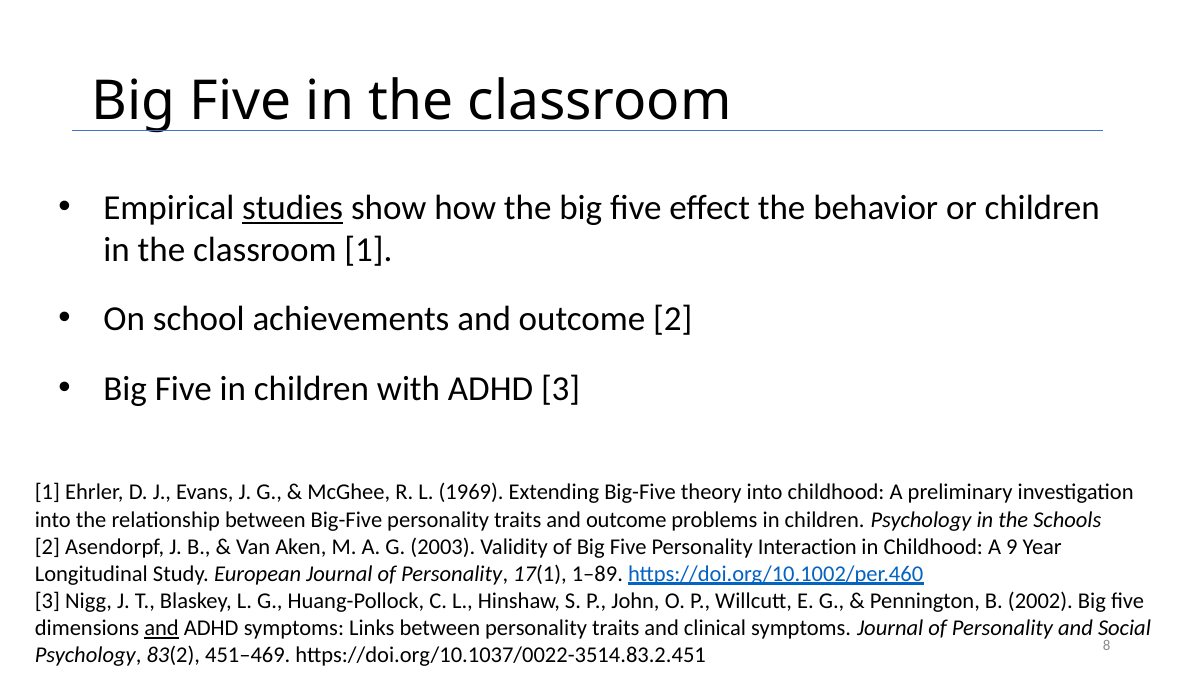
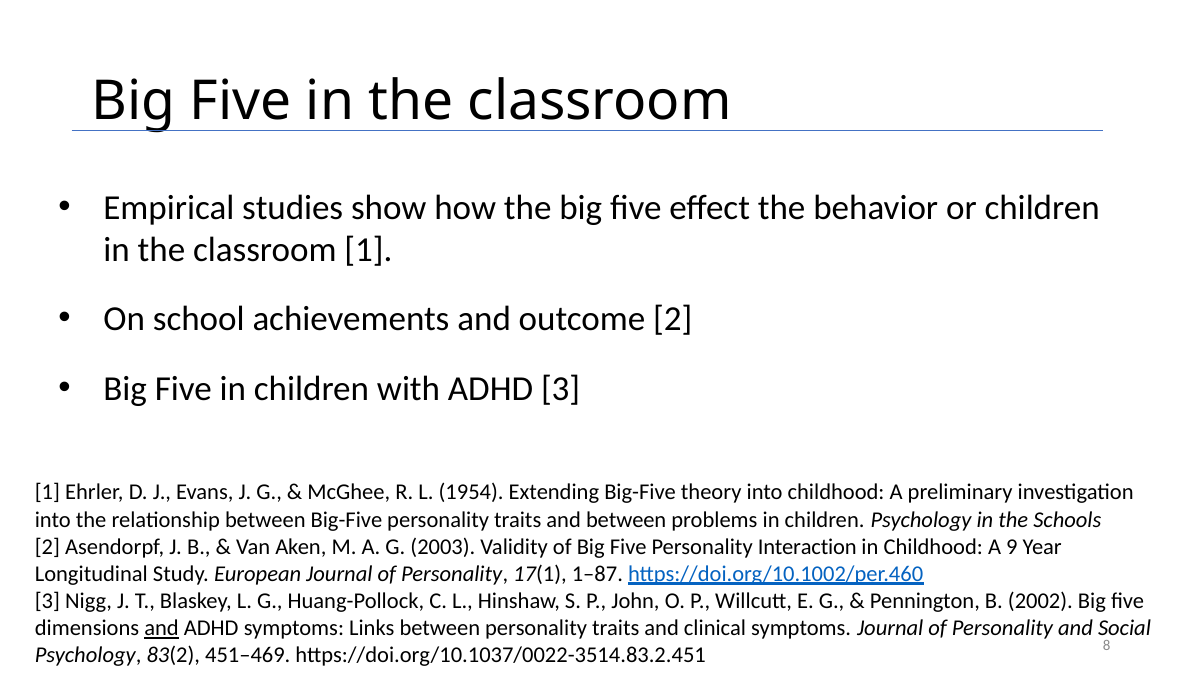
studies underline: present -> none
1969: 1969 -> 1954
traits and outcome: outcome -> between
1–89: 1–89 -> 1–87
